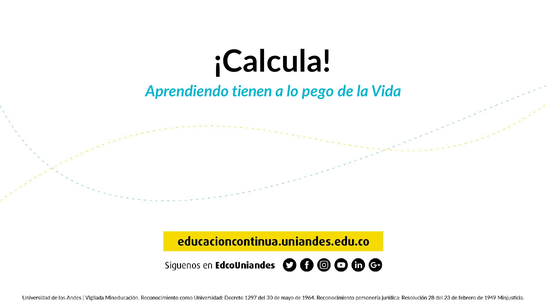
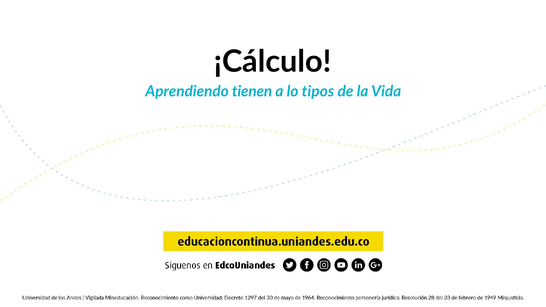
¡Calcula: ¡Calcula -> ¡Cálculo
pego: pego -> tipos
